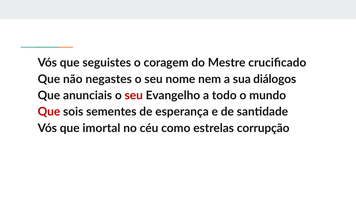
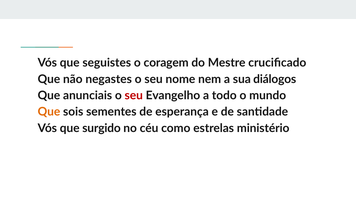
Que at (49, 112) colour: red -> orange
imortal: imortal -> surgido
corrupção: corrupção -> ministério
